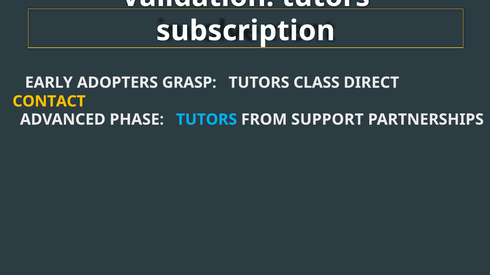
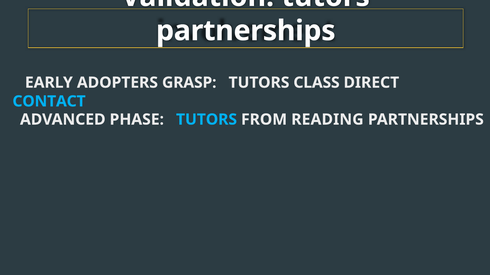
subscription at (246, 31): subscription -> partnerships
CONTACT colour: yellow -> light blue
SUPPORT: SUPPORT -> READING
